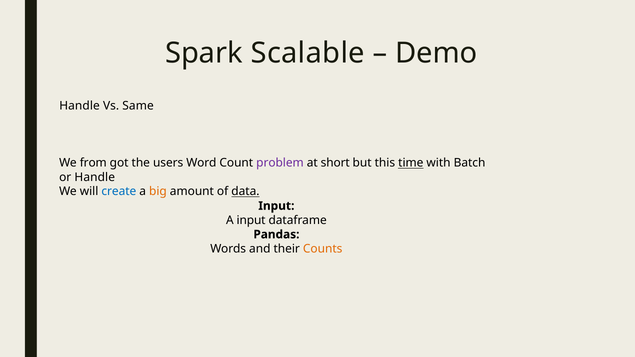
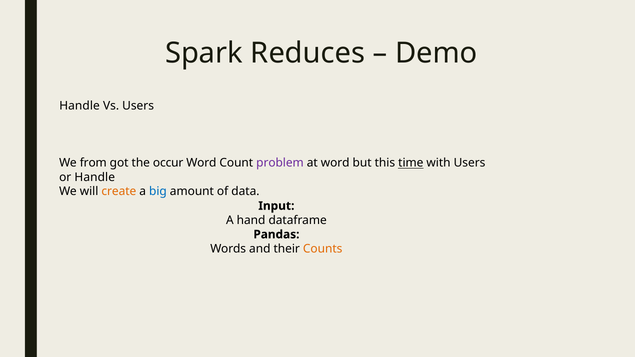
Scalable: Scalable -> Reduces
Vs Same: Same -> Users
users: users -> occur
at short: short -> word
with Batch: Batch -> Users
create colour: blue -> orange
big colour: orange -> blue
data underline: present -> none
A input: input -> hand
